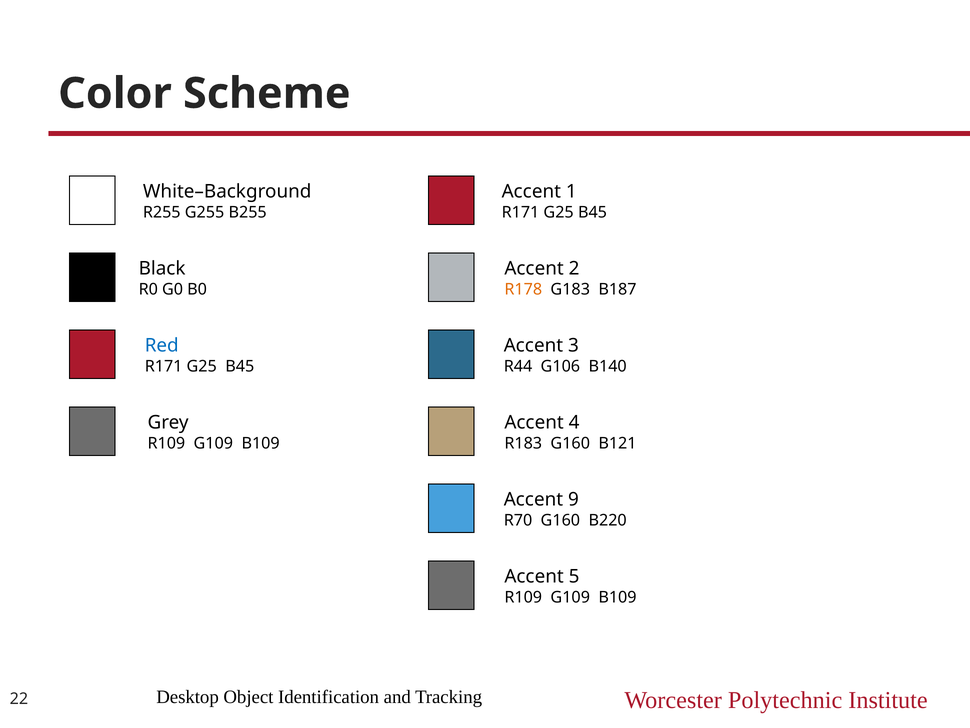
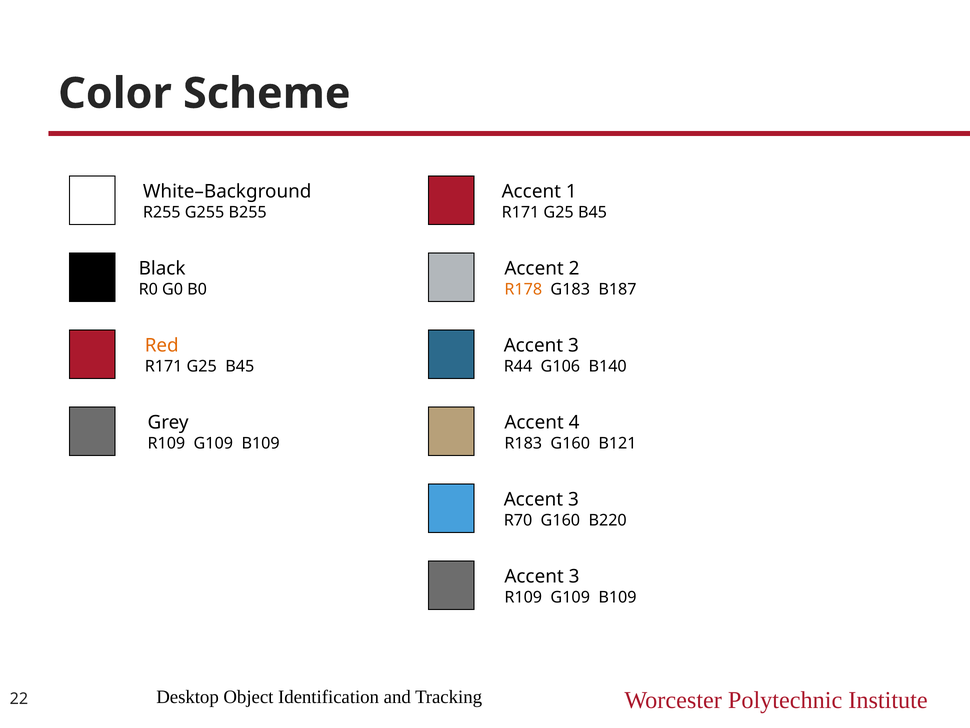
Red colour: blue -> orange
9 at (573, 499): 9 -> 3
5 at (574, 576): 5 -> 3
